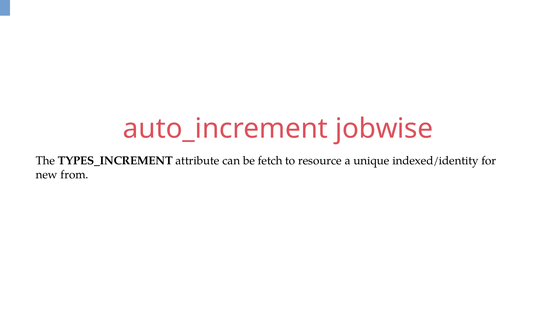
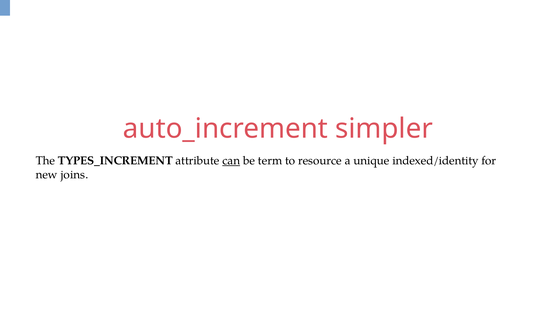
jobwise: jobwise -> simpler
can underline: none -> present
fetch: fetch -> term
from: from -> joins
